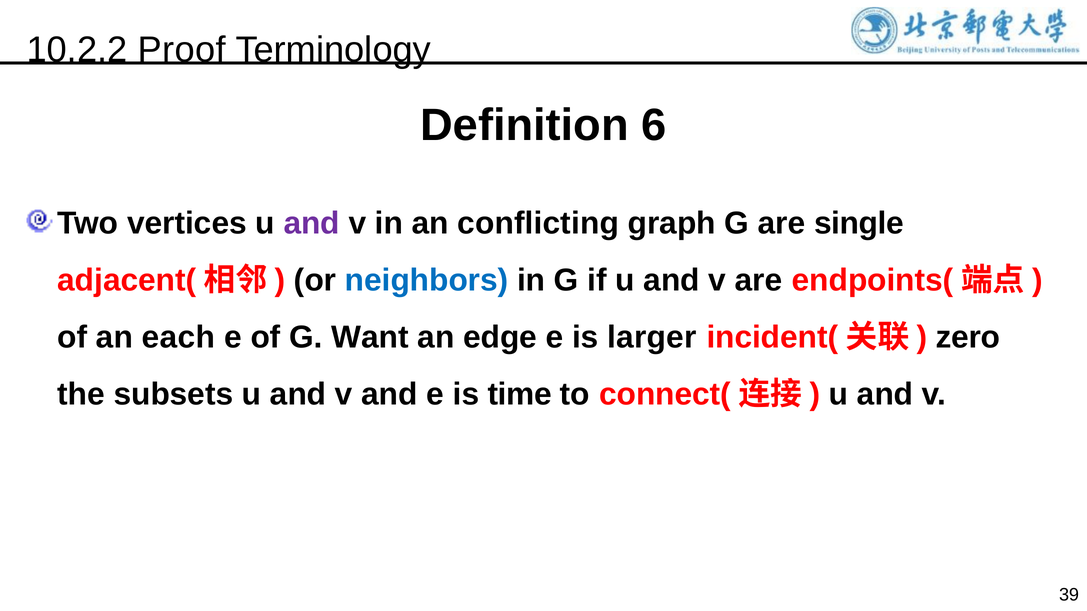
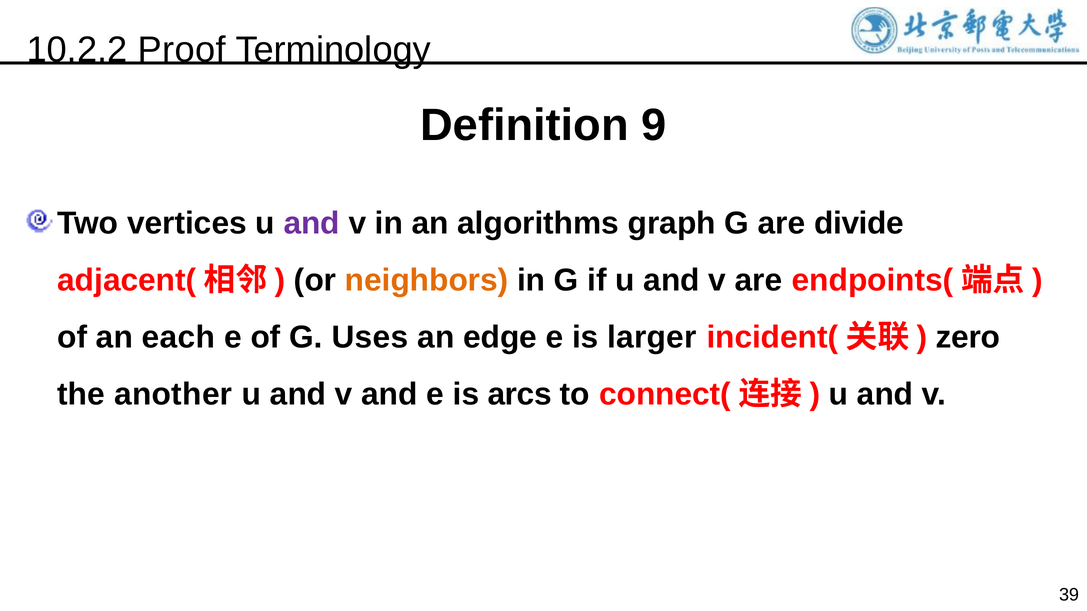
6: 6 -> 9
conflicting: conflicting -> algorithms
single: single -> divide
neighbors colour: blue -> orange
Want: Want -> Uses
subsets: subsets -> another
time: time -> arcs
